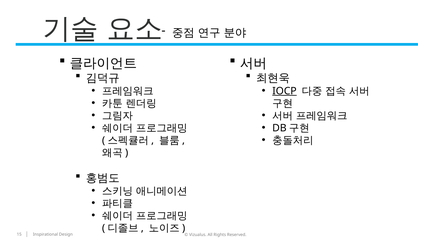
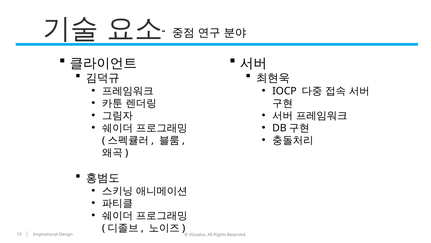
IOCP underline: present -> none
